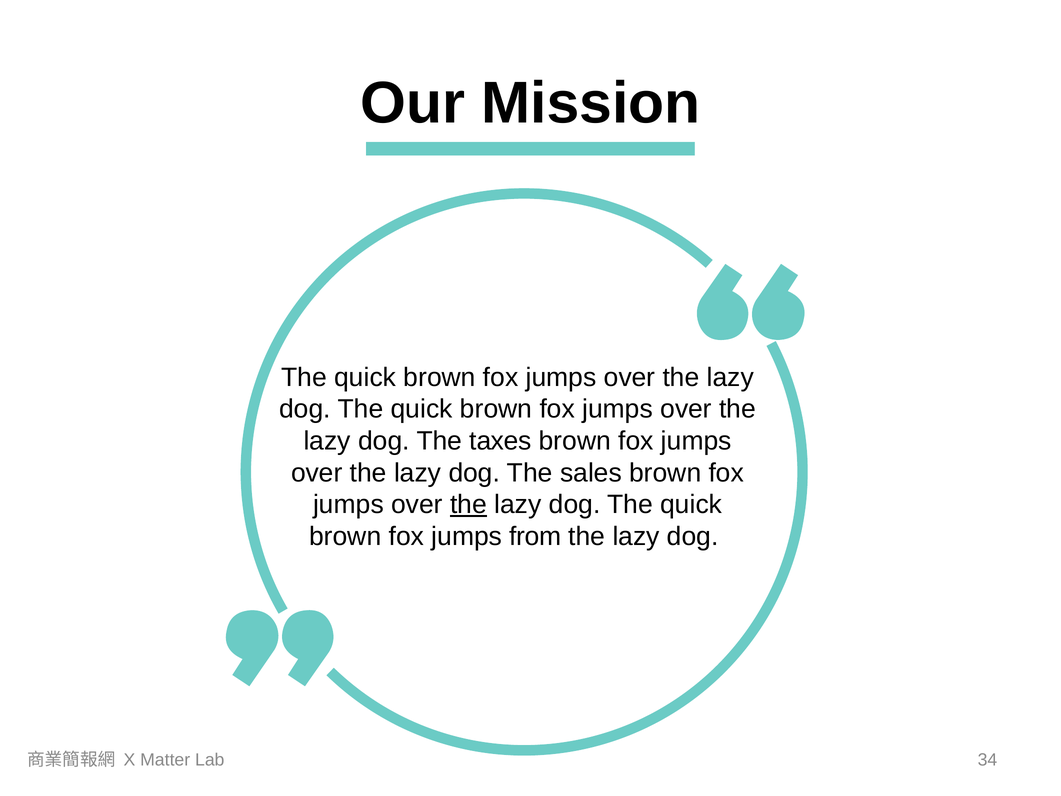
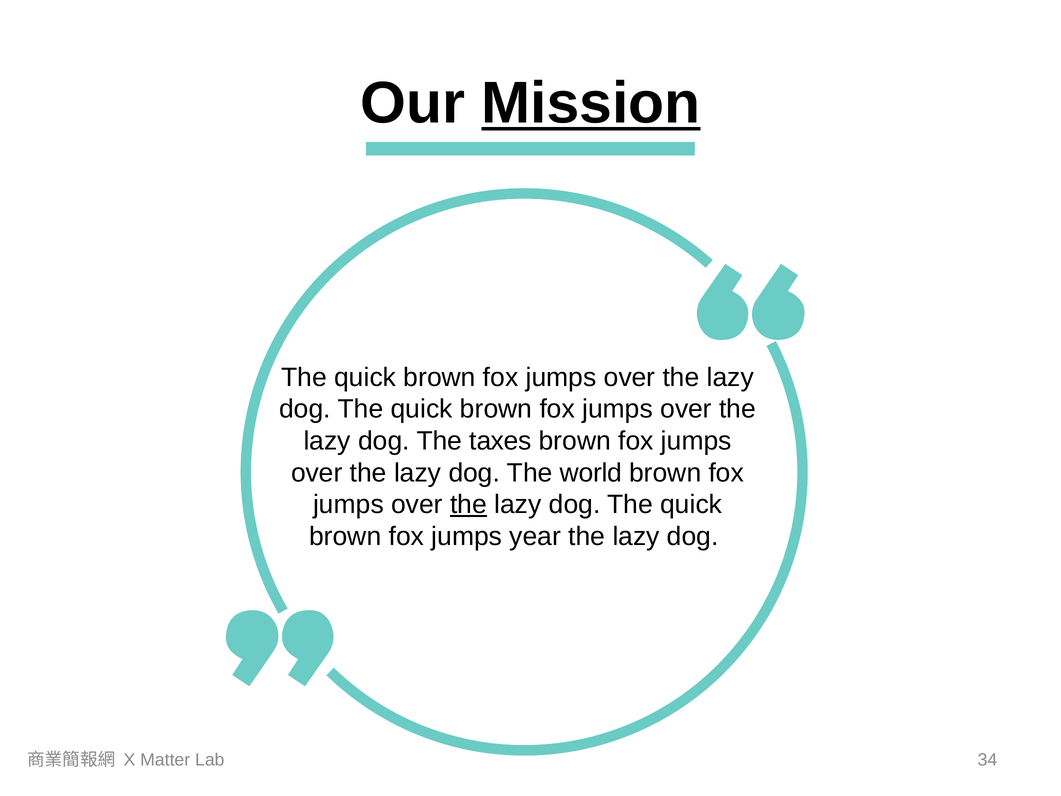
Mission underline: none -> present
sales: sales -> world
from: from -> year
